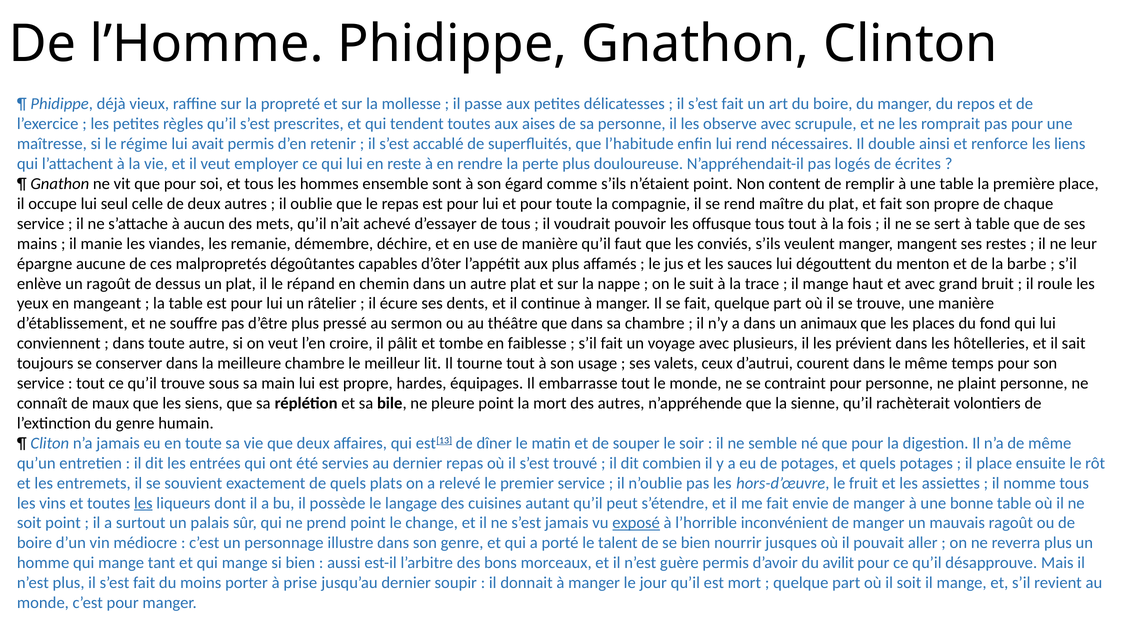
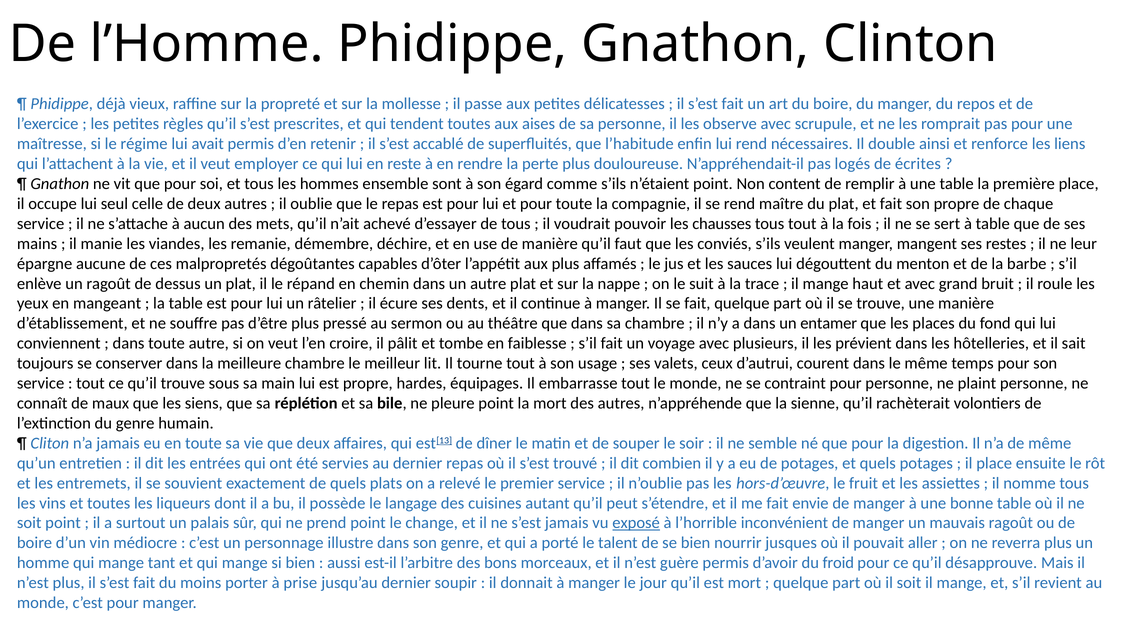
offusque: offusque -> chausses
animaux: animaux -> entamer
les at (143, 503) underline: present -> none
avilit: avilit -> froid
